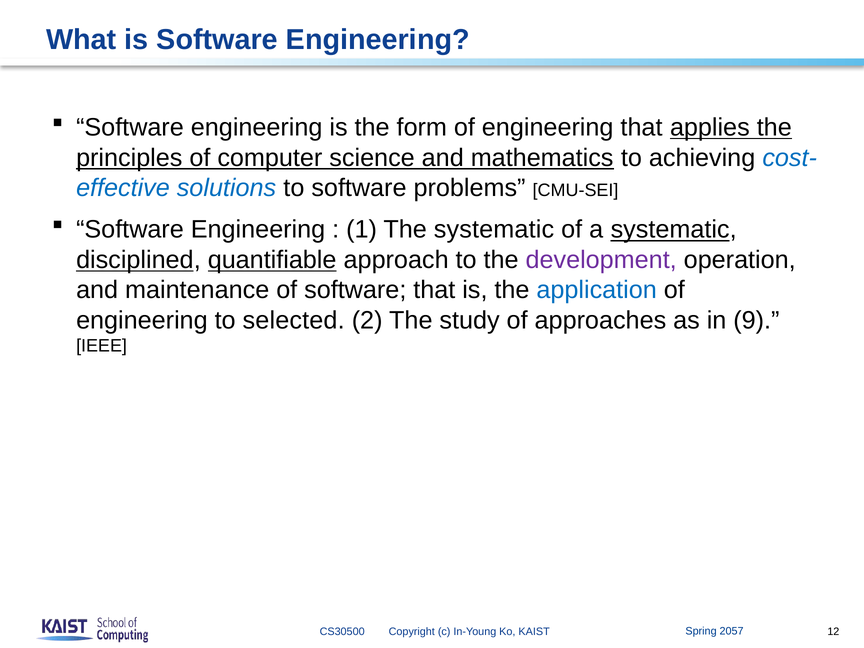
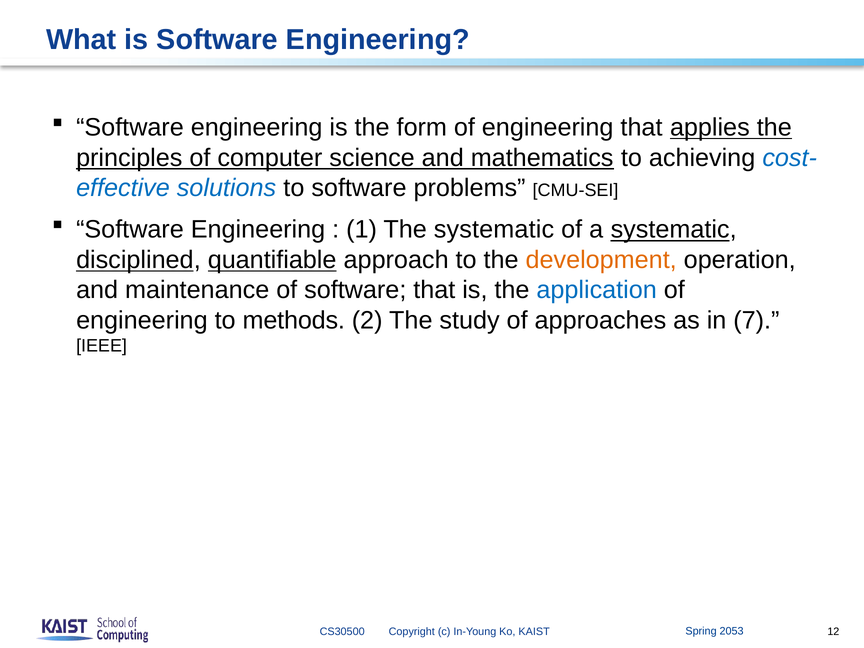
development colour: purple -> orange
selected: selected -> methods
9: 9 -> 7
2057: 2057 -> 2053
